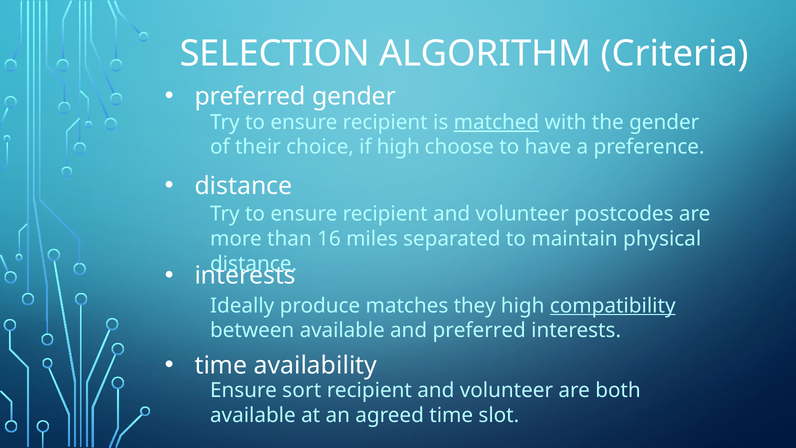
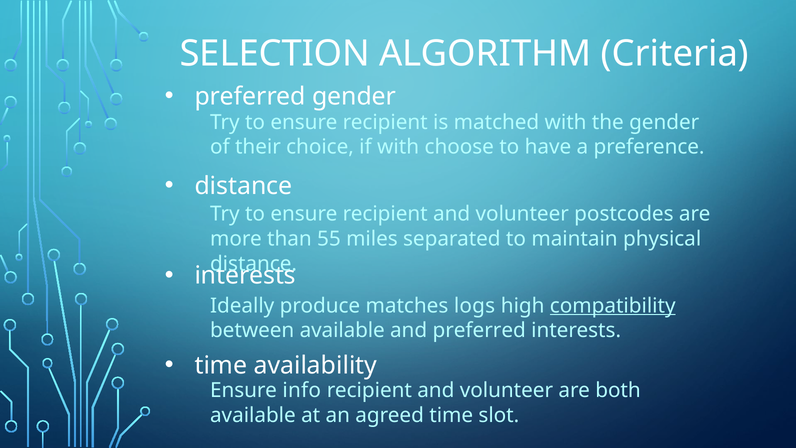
matched underline: present -> none
if high: high -> with
16: 16 -> 55
they: they -> logs
sort: sort -> info
